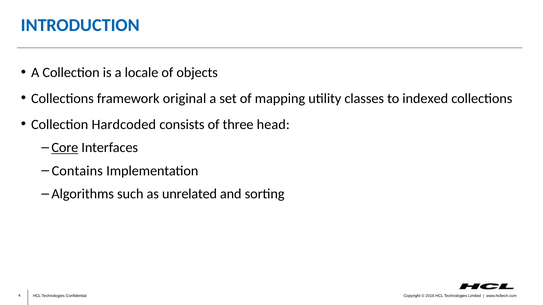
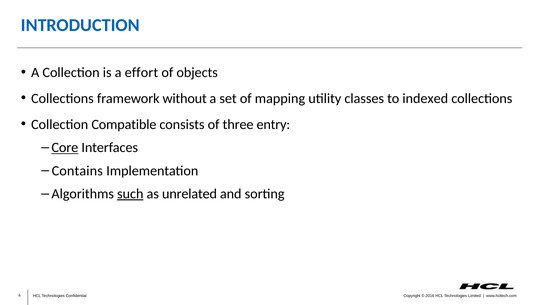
locale: locale -> effort
original: original -> without
Hardcoded: Hardcoded -> Compatible
head: head -> entry
such underline: none -> present
